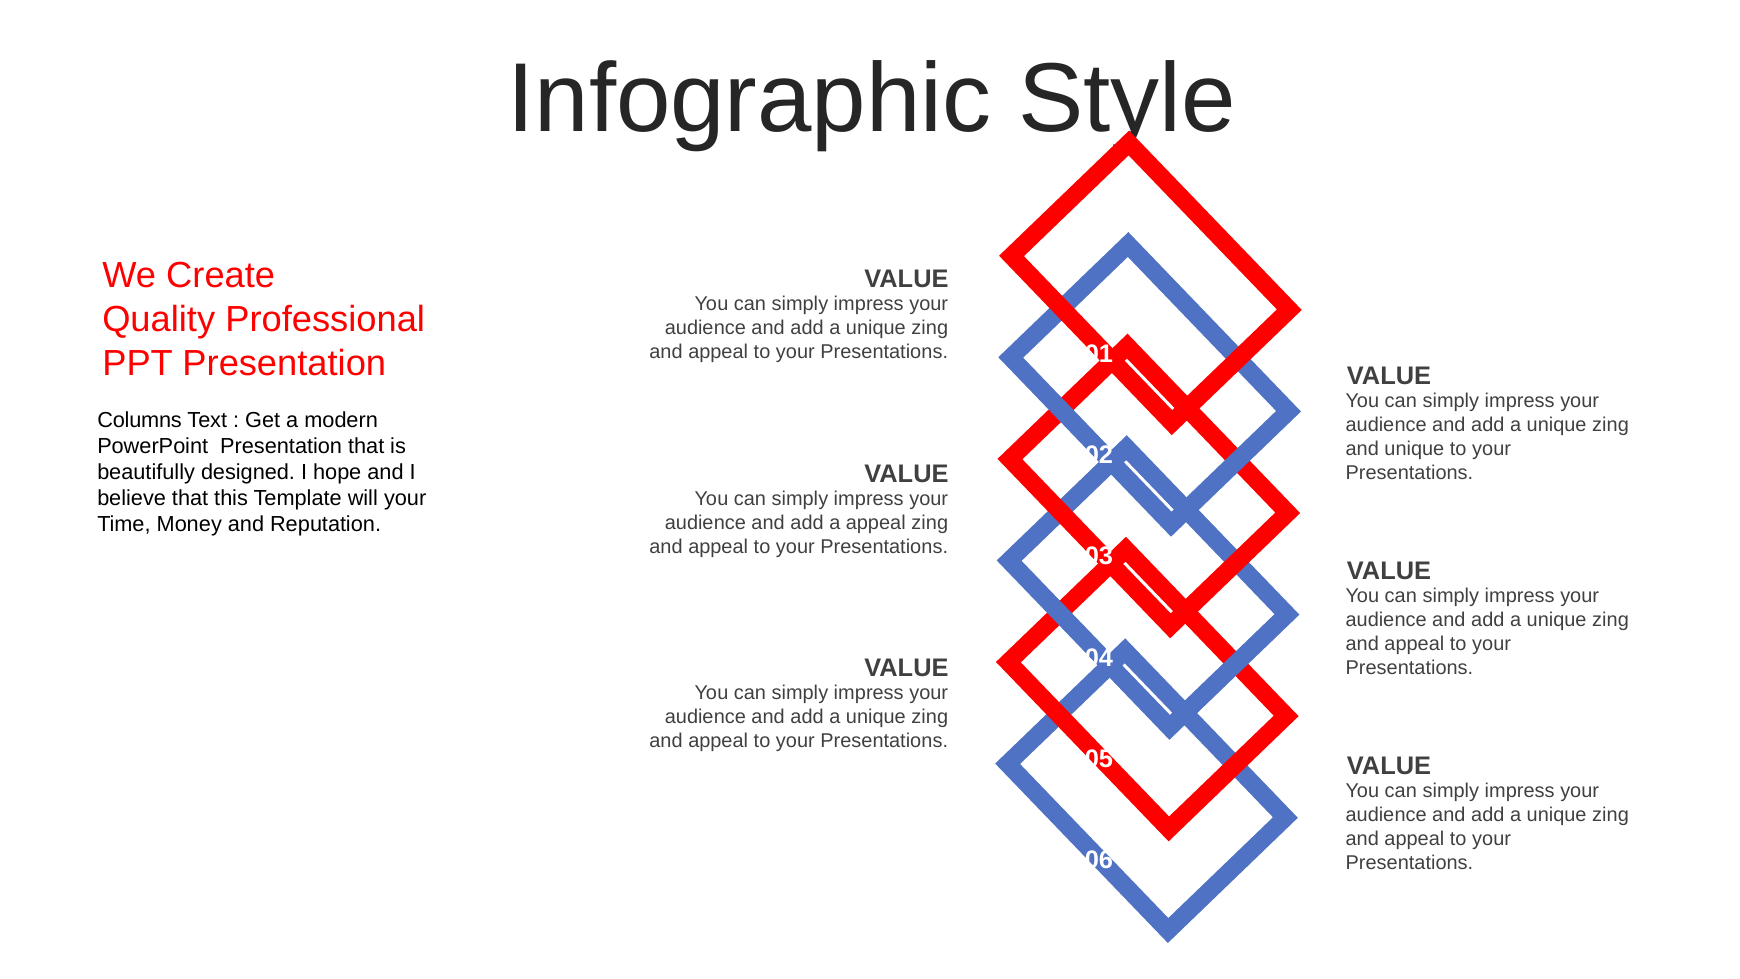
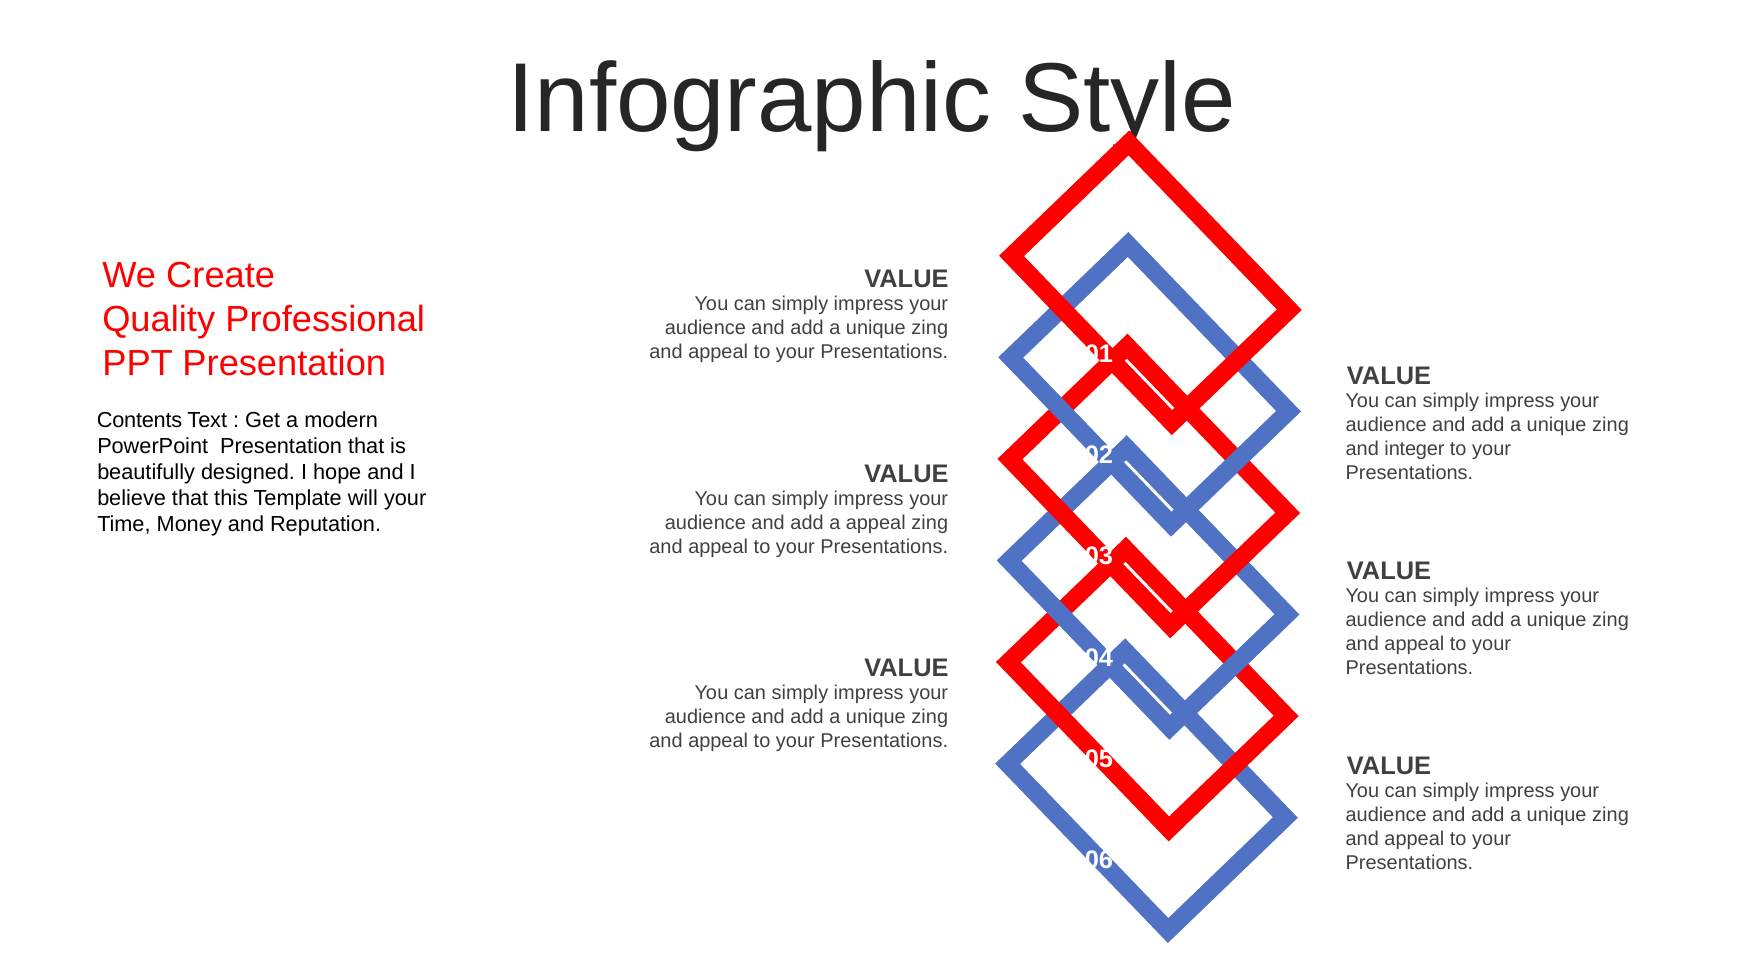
Columns: Columns -> Contents
and unique: unique -> integer
